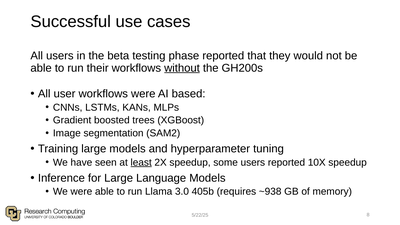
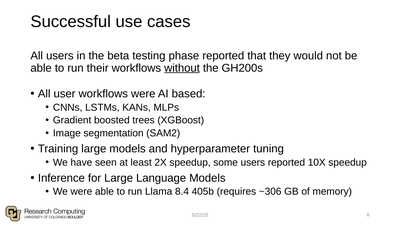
least underline: present -> none
3.0: 3.0 -> 8.4
~938: ~938 -> ~306
